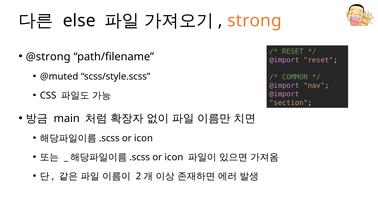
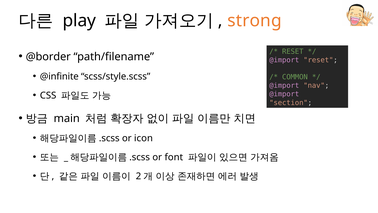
else: else -> play
@strong: @strong -> @border
@muted: @muted -> @infinite
icon at (174, 157): icon -> font
